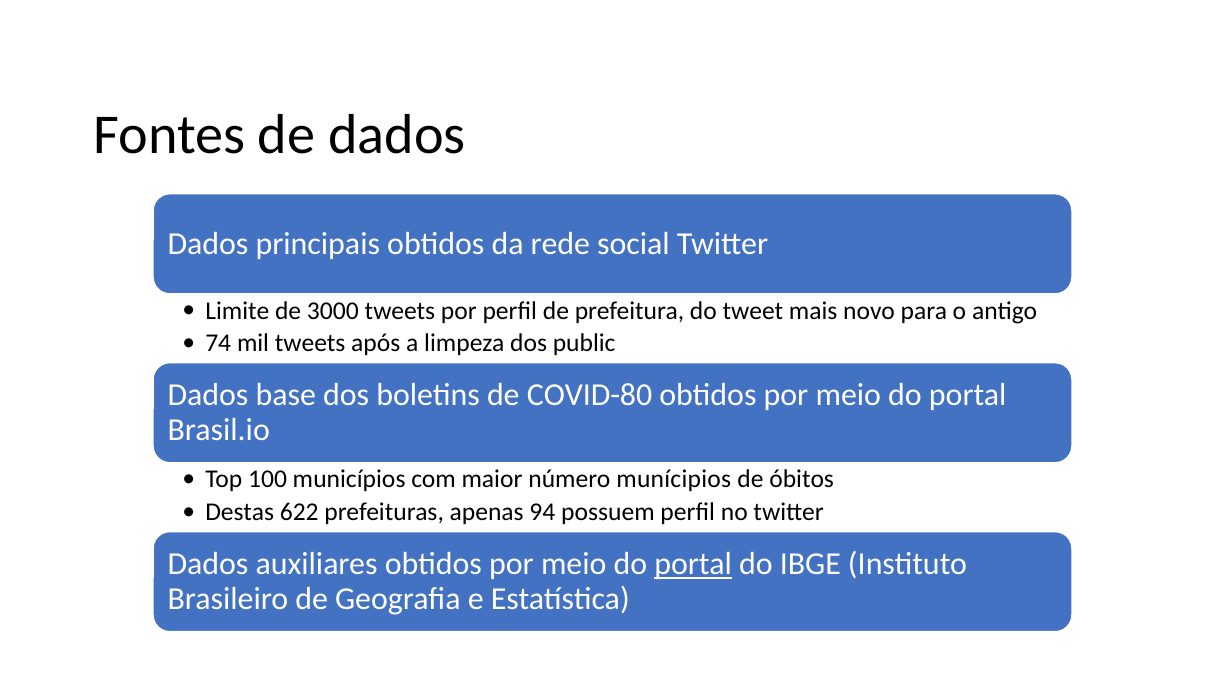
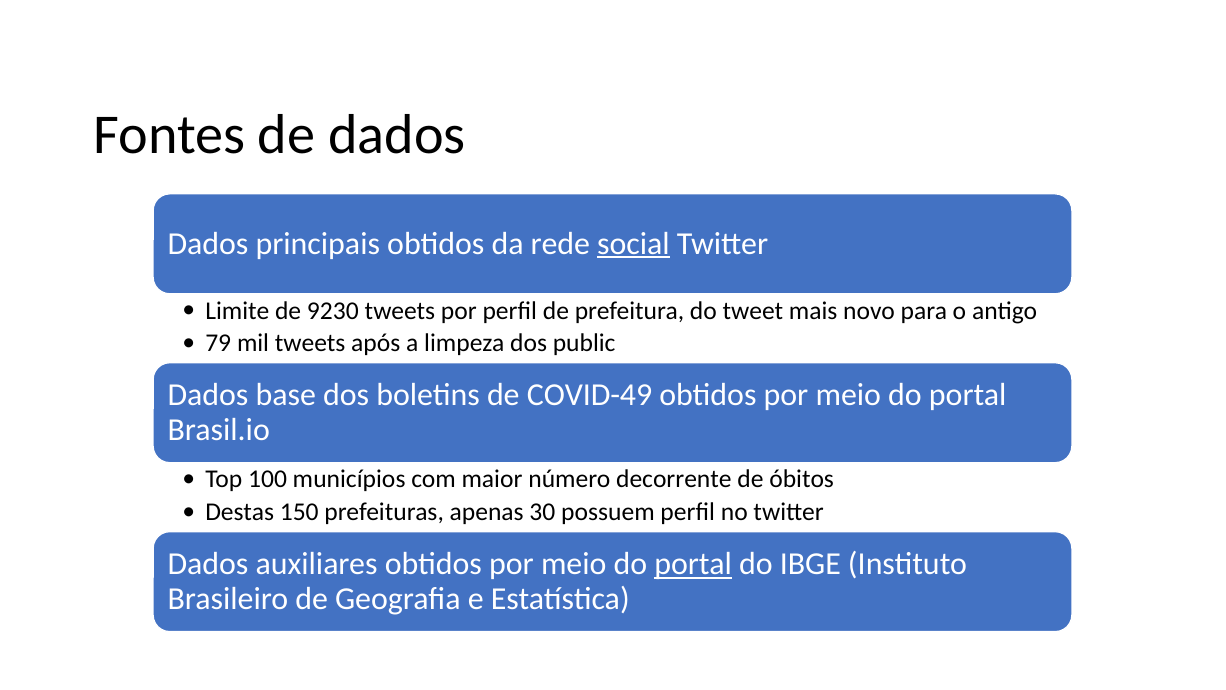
social underline: none -> present
3000: 3000 -> 9230
74: 74 -> 79
COVID-80: COVID-80 -> COVID-49
munícipios: munícipios -> decorrente
622: 622 -> 150
94: 94 -> 30
